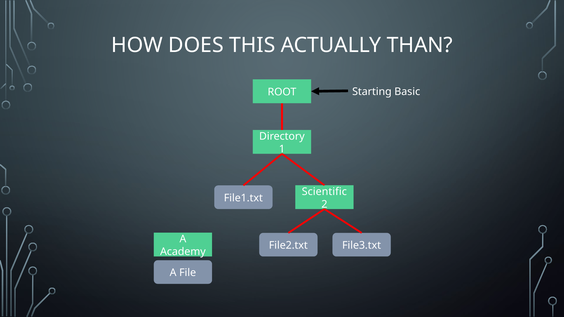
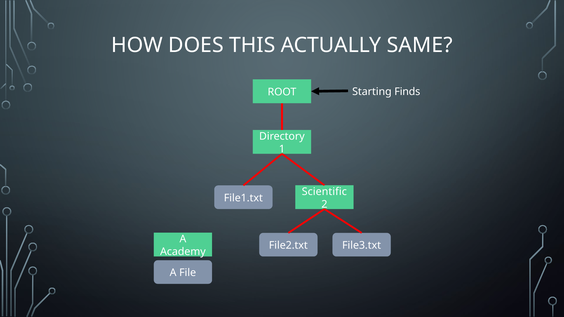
THAN: THAN -> SAME
Basic: Basic -> Finds
